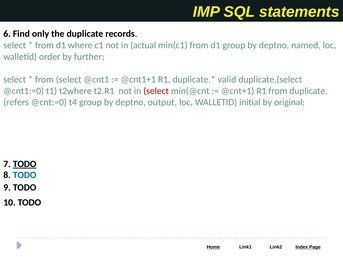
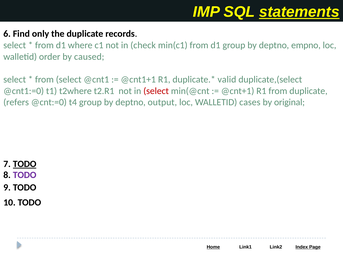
statements underline: none -> present
actual: actual -> check
named: named -> empno
further: further -> caused
initial: initial -> cases
TODO at (25, 175) colour: blue -> purple
